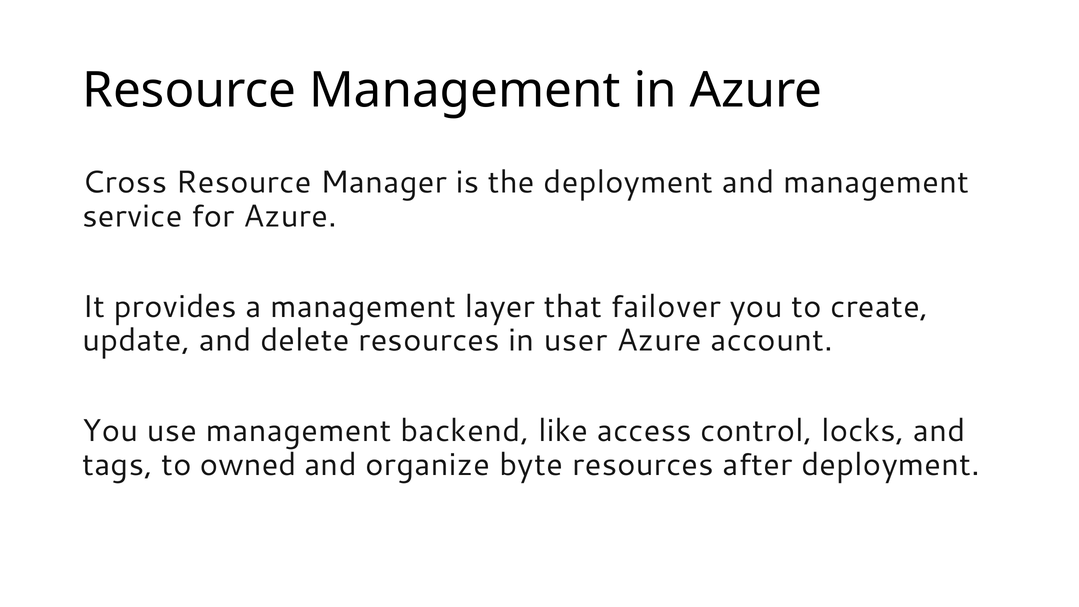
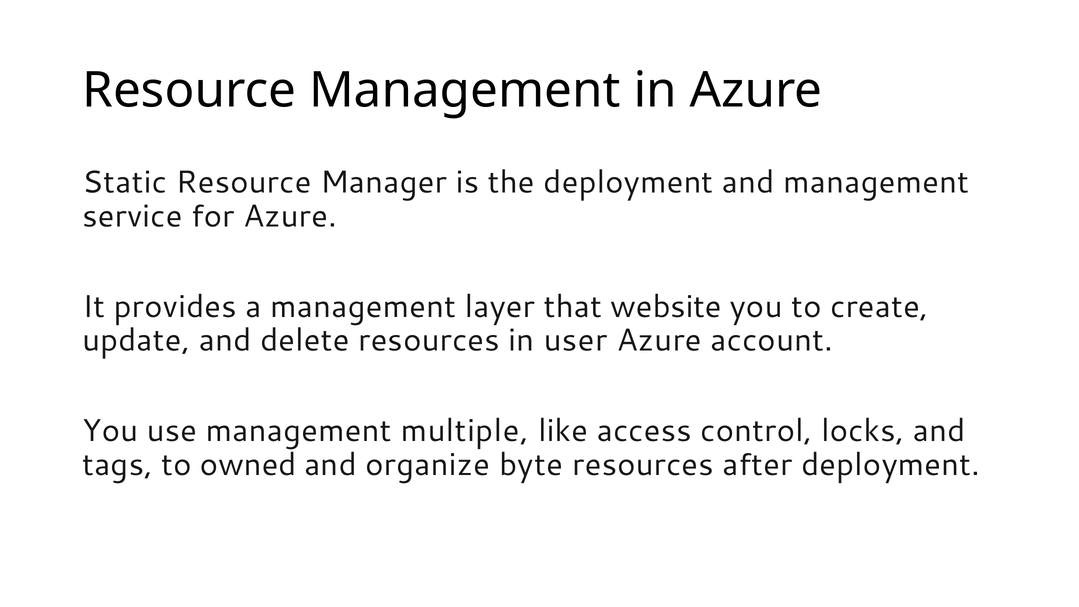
Cross: Cross -> Static
failover: failover -> website
backend: backend -> multiple
